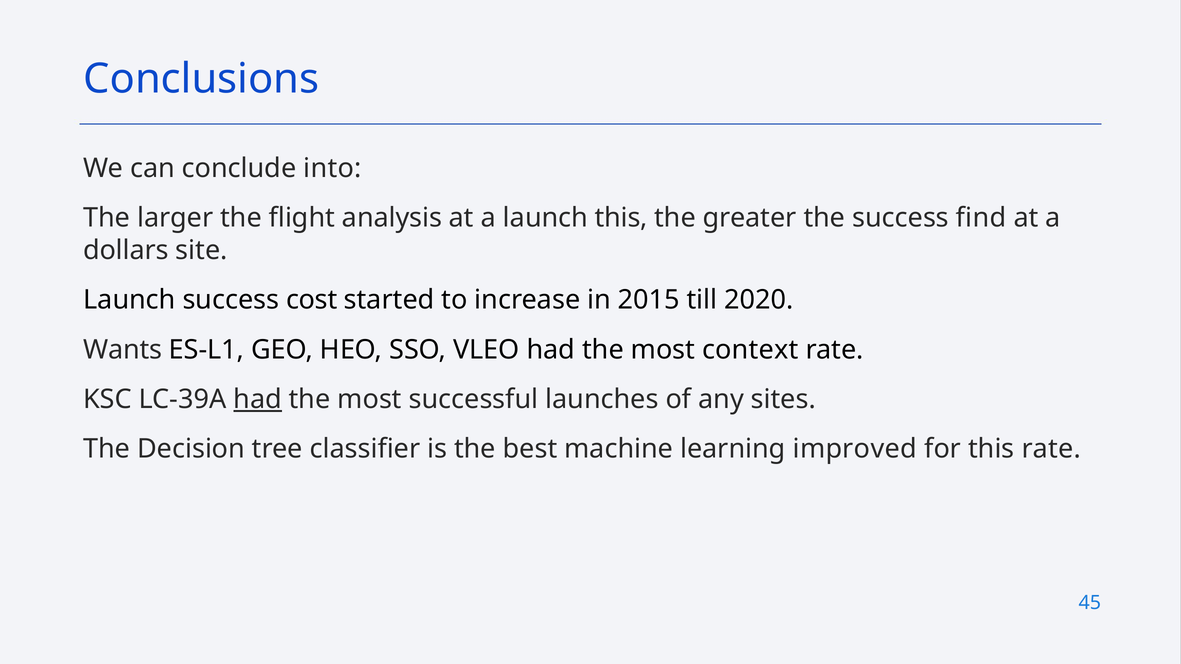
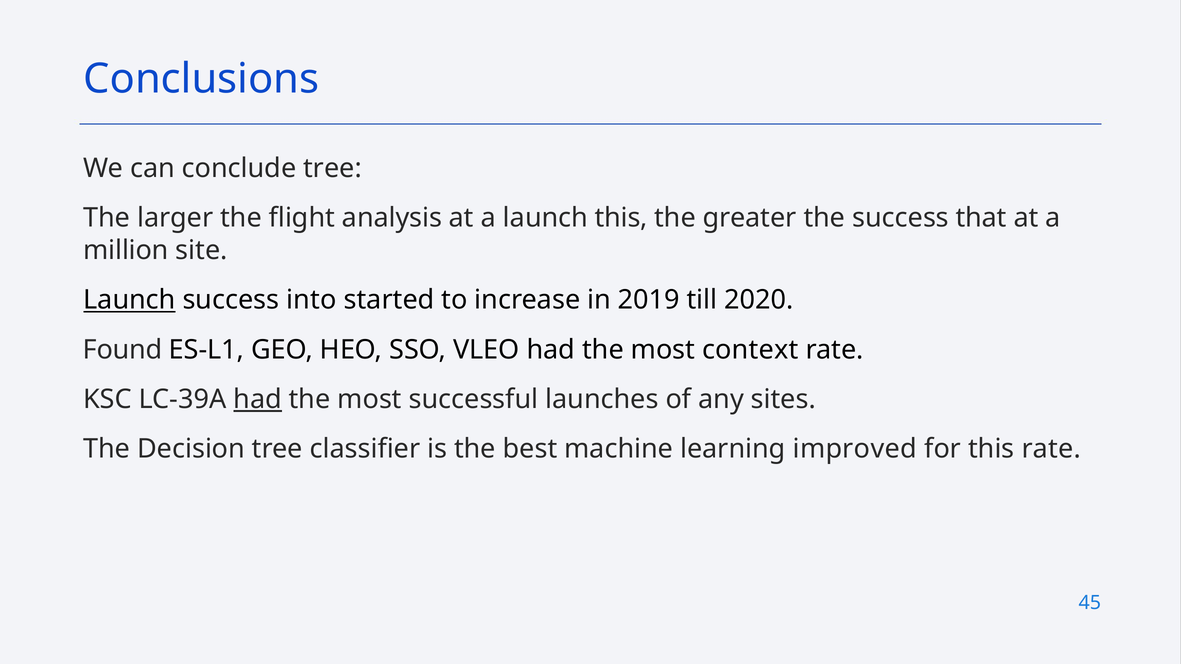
conclude into: into -> tree
find: find -> that
dollars: dollars -> million
Launch at (129, 300) underline: none -> present
cost: cost -> into
2015: 2015 -> 2019
Wants: Wants -> Found
